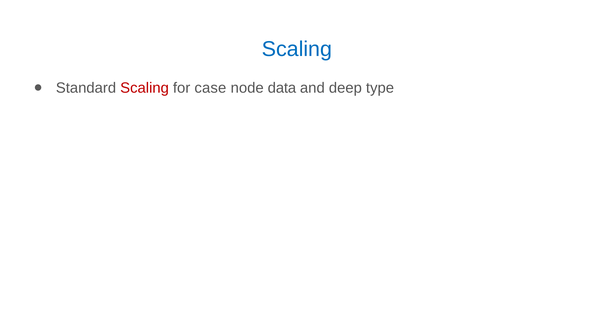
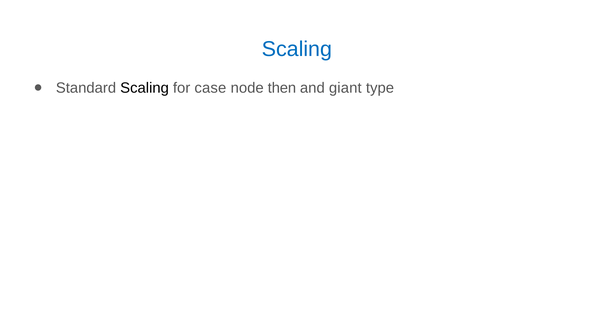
Scaling at (145, 88) colour: red -> black
data: data -> then
deep: deep -> giant
